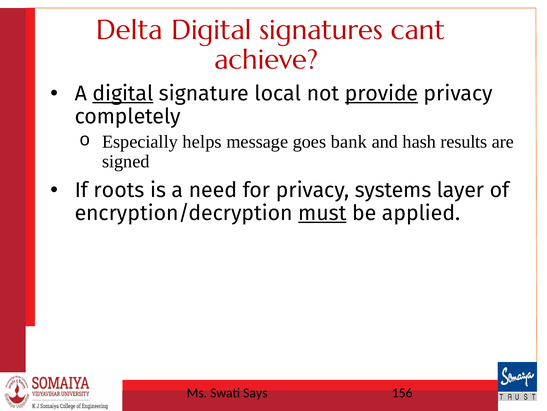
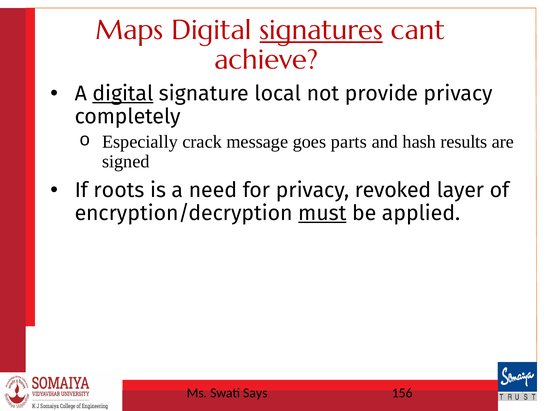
Delta: Delta -> Maps
signatures underline: none -> present
provide underline: present -> none
helps: helps -> crack
bank: bank -> parts
systems: systems -> revoked
